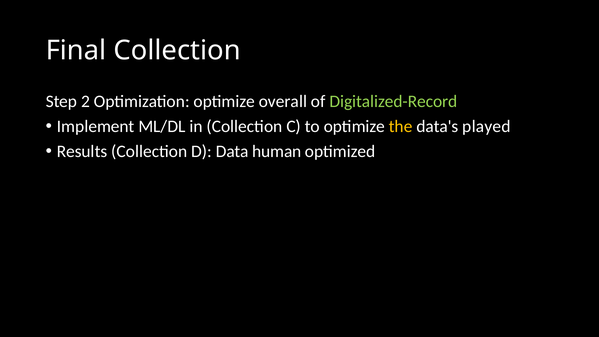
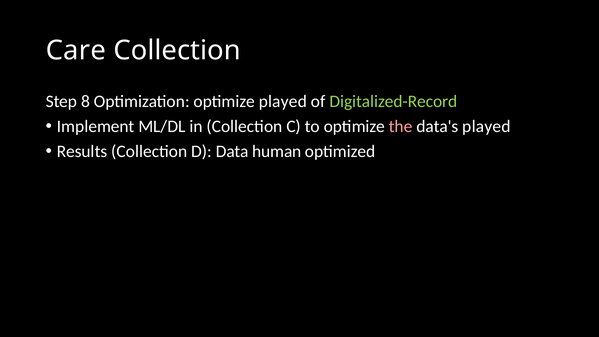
Final: Final -> Care
2: 2 -> 8
optimize overall: overall -> played
the colour: yellow -> pink
